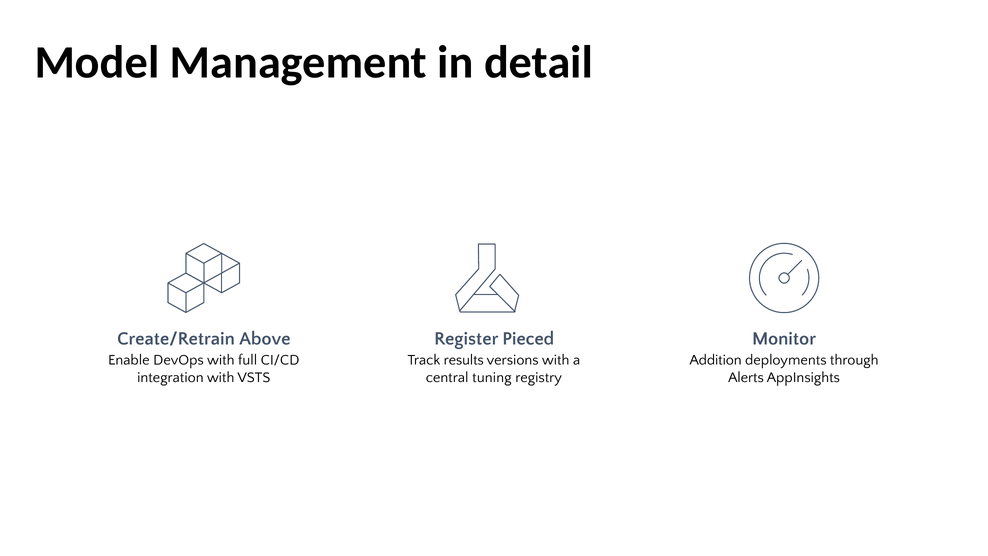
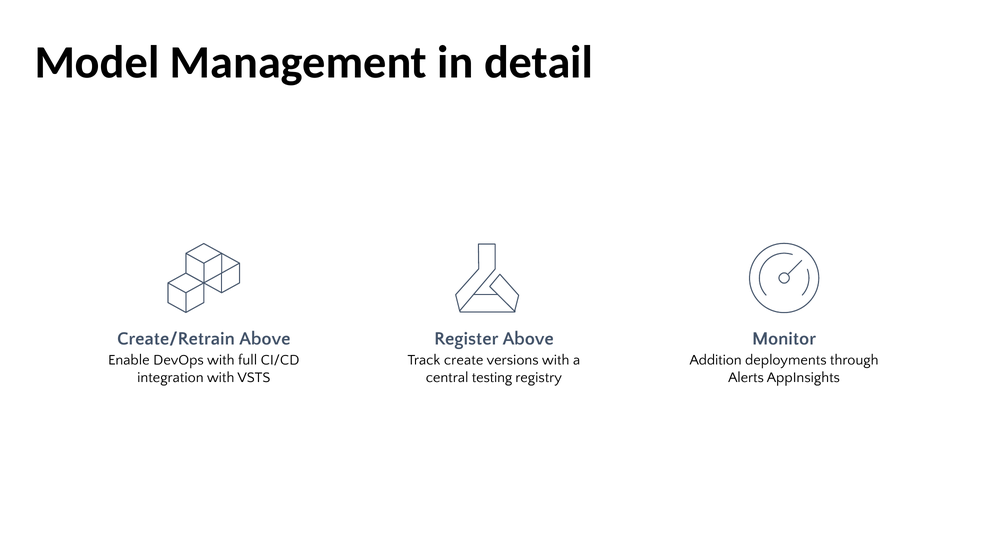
Register Pieced: Pieced -> Above
results: results -> create
tuning: tuning -> testing
